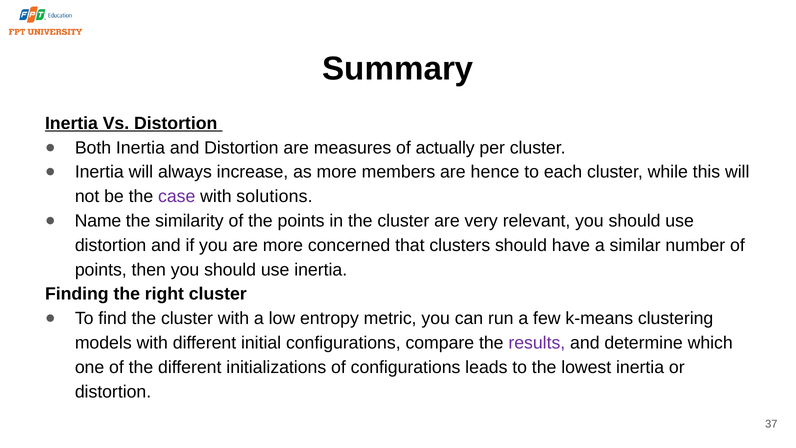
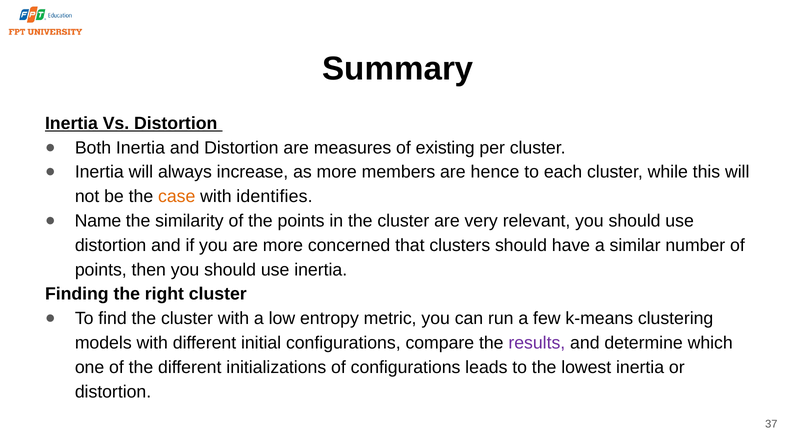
actually: actually -> existing
case colour: purple -> orange
solutions: solutions -> identifies
